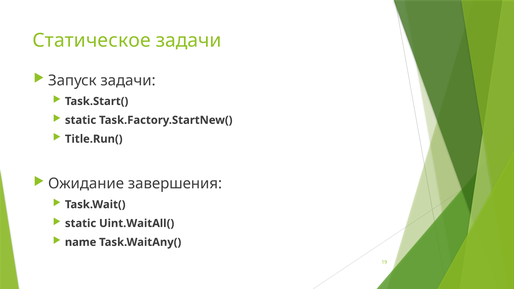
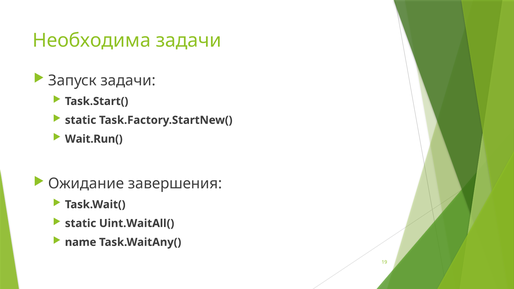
Статическое: Статическое -> Необходима
Title.Run(: Title.Run( -> Wait.Run(
